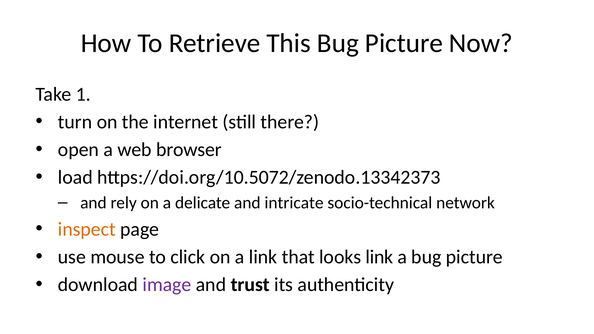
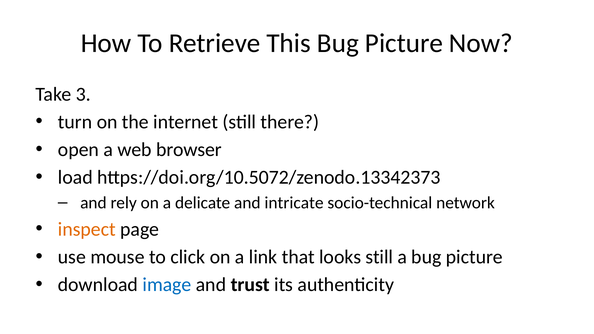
1: 1 -> 3
looks link: link -> still
image colour: purple -> blue
